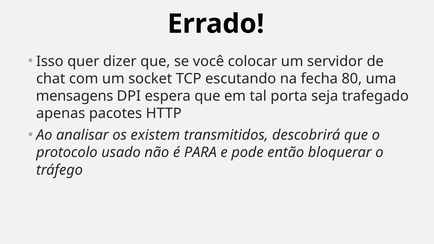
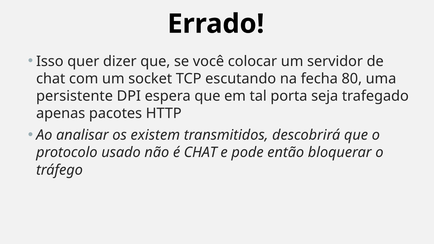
mensagens: mensagens -> persistente
é PARA: PARA -> CHAT
